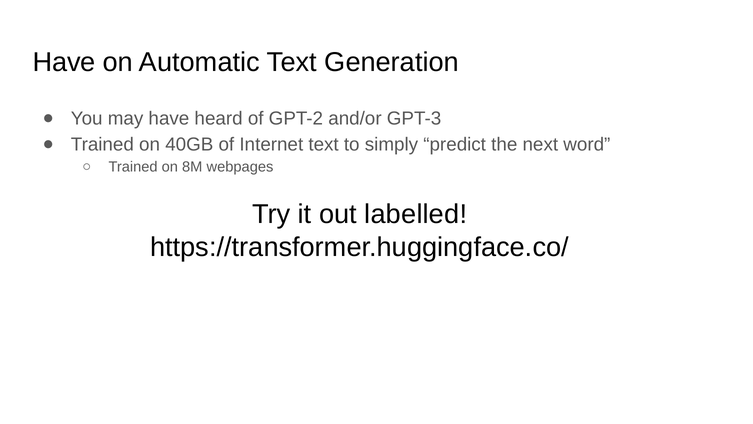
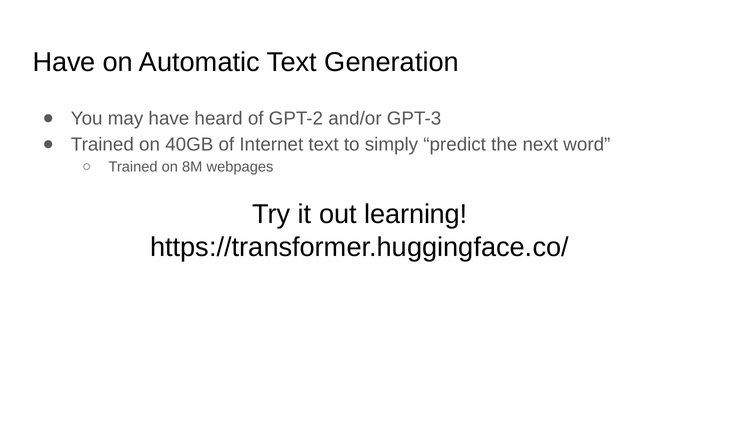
labelled: labelled -> learning
